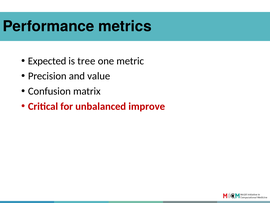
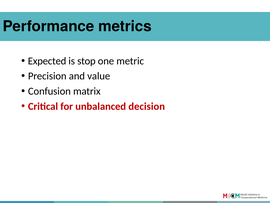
tree: tree -> stop
improve: improve -> decision
